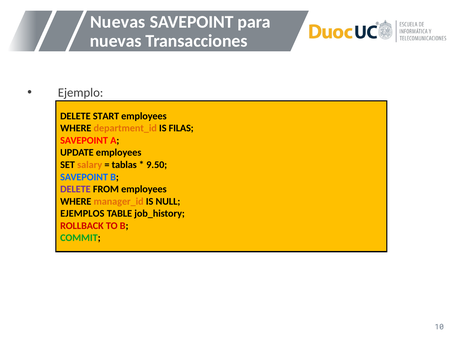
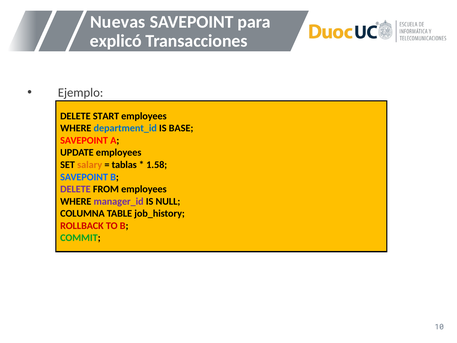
nuevas at (116, 41): nuevas -> explicó
department_id colour: orange -> blue
FILAS: FILAS -> BASE
9.50: 9.50 -> 1.58
manager_id colour: orange -> purple
EJEMPLOS: EJEMPLOS -> COLUMNA
